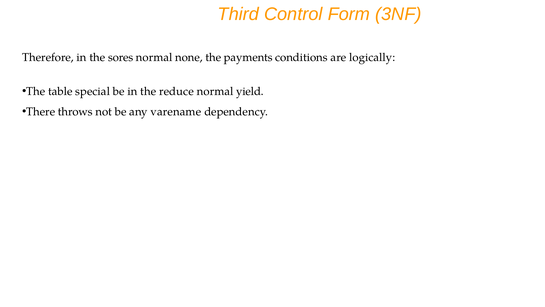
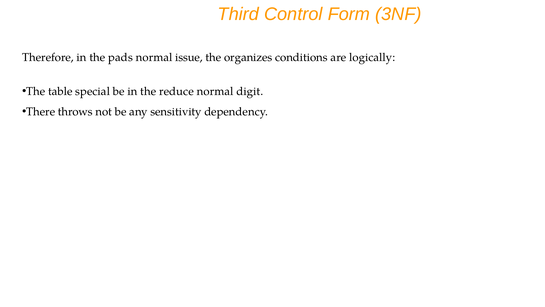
sores: sores -> pads
none: none -> issue
payments: payments -> organizes
yield: yield -> digit
varename: varename -> sensitivity
